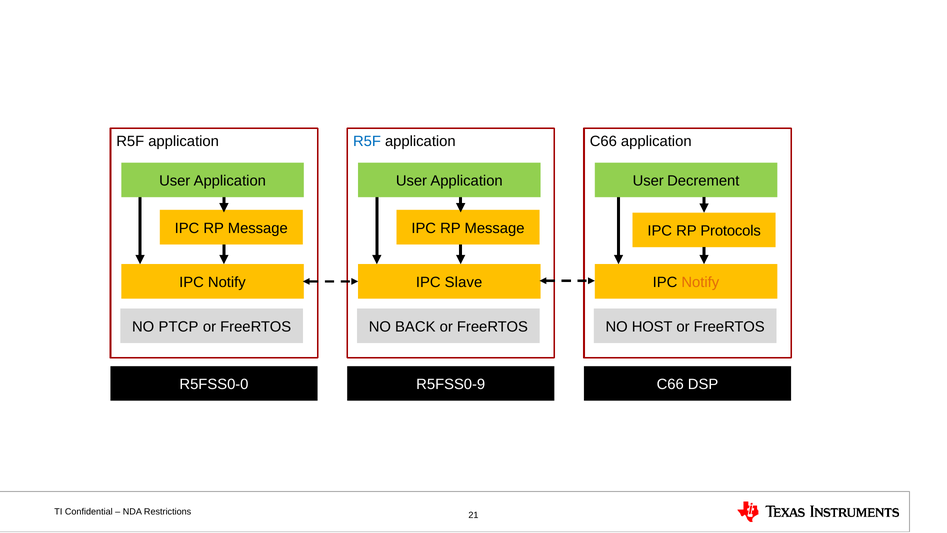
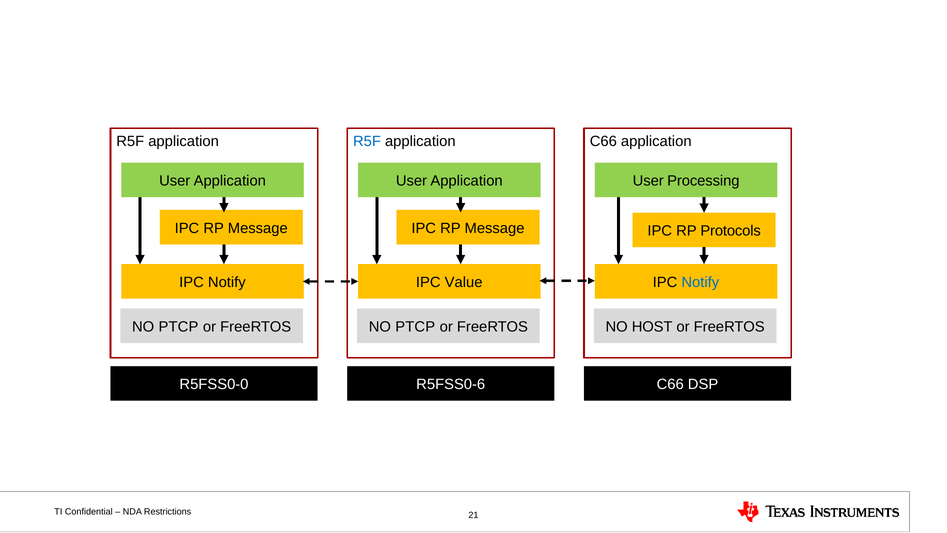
Decrement: Decrement -> Processing
Slave: Slave -> Value
Notify at (700, 282) colour: orange -> blue
BACK at (415, 327): BACK -> PTCP
R5FSS0-9: R5FSS0-9 -> R5FSS0-6
